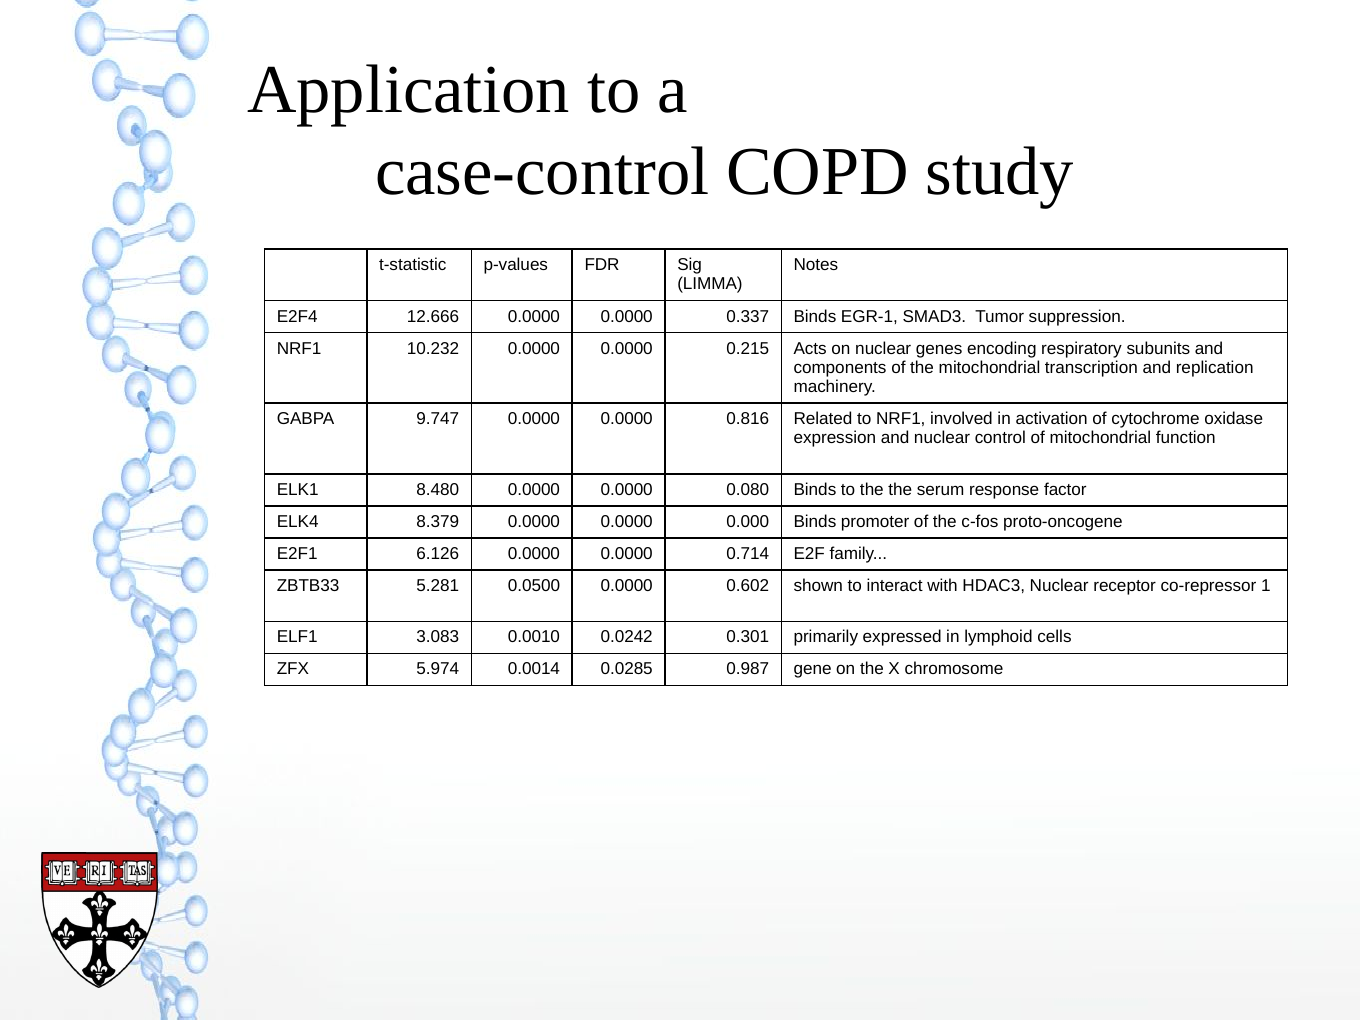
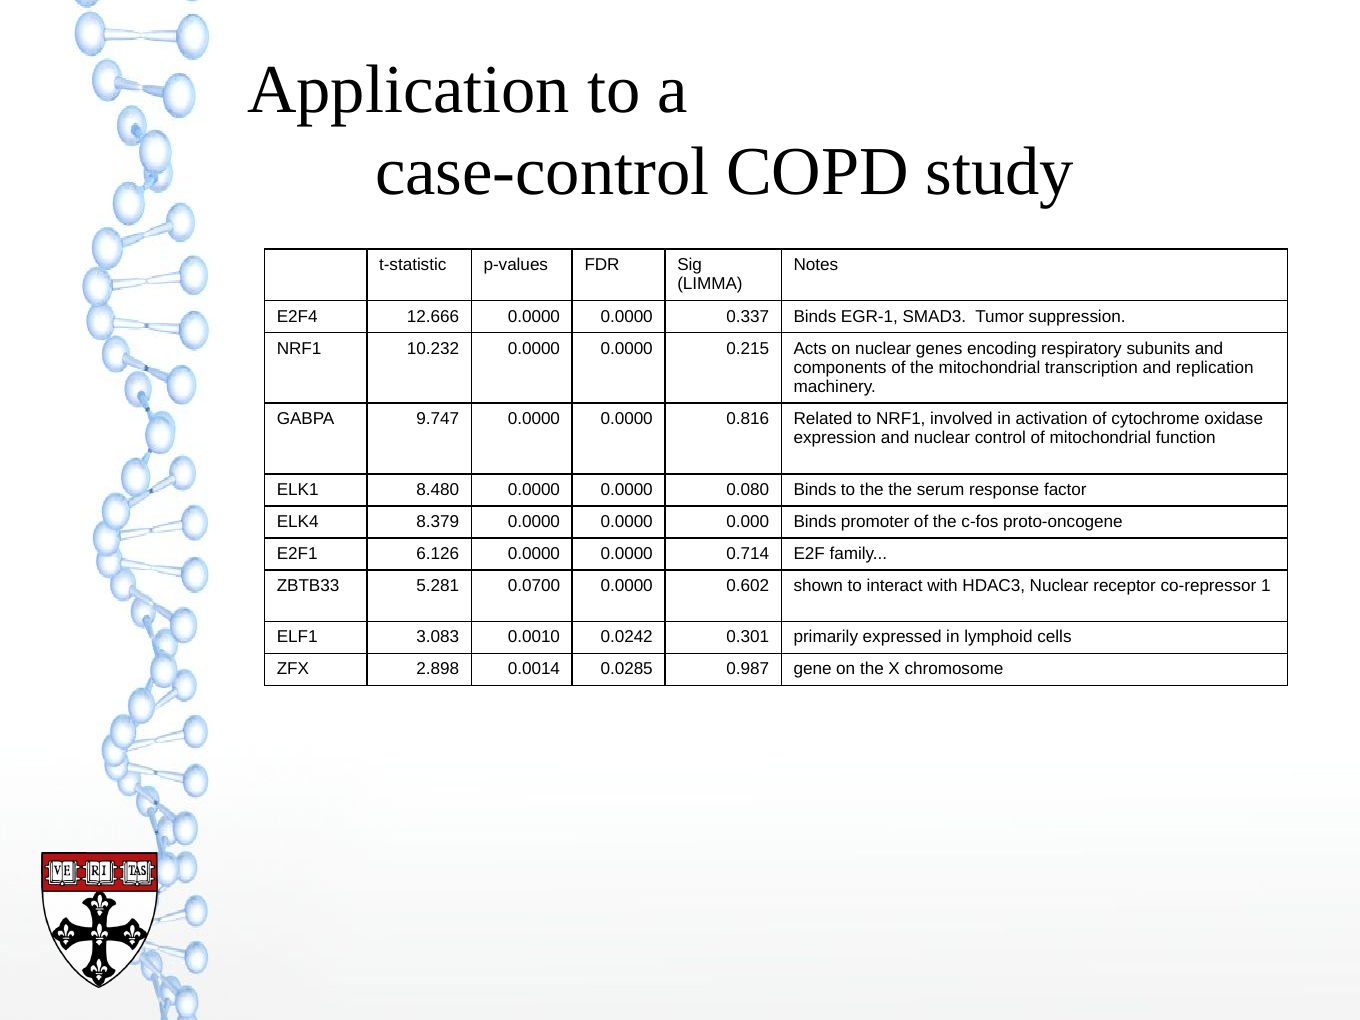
0.0500: 0.0500 -> 0.0700
5.974: 5.974 -> 2.898
